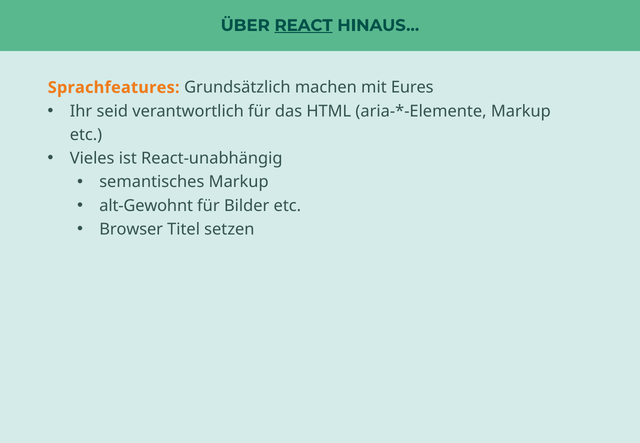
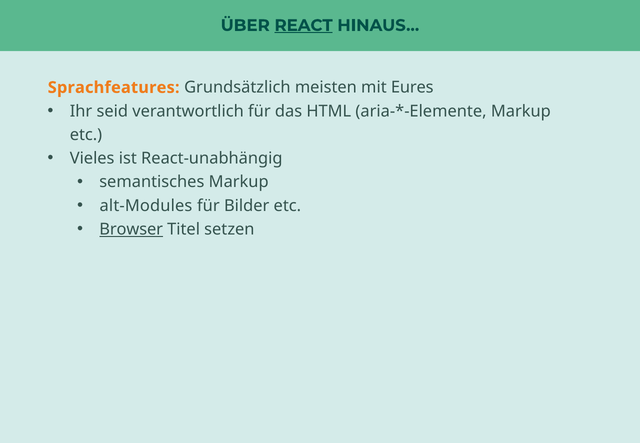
machen: machen -> meisten
alt-Gewohnt: alt-Gewohnt -> alt-Modules
Browser underline: none -> present
